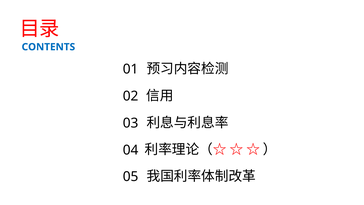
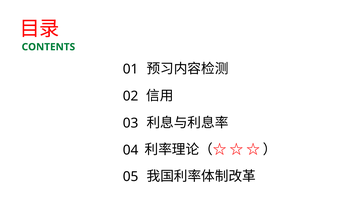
CONTENTS colour: blue -> green
